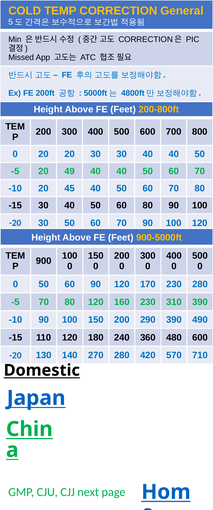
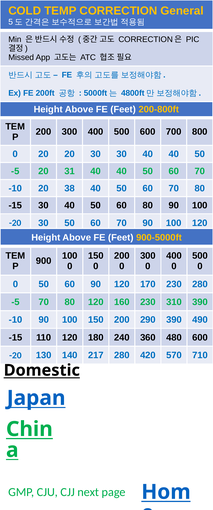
49: 49 -> 31
45: 45 -> 38
270: 270 -> 217
